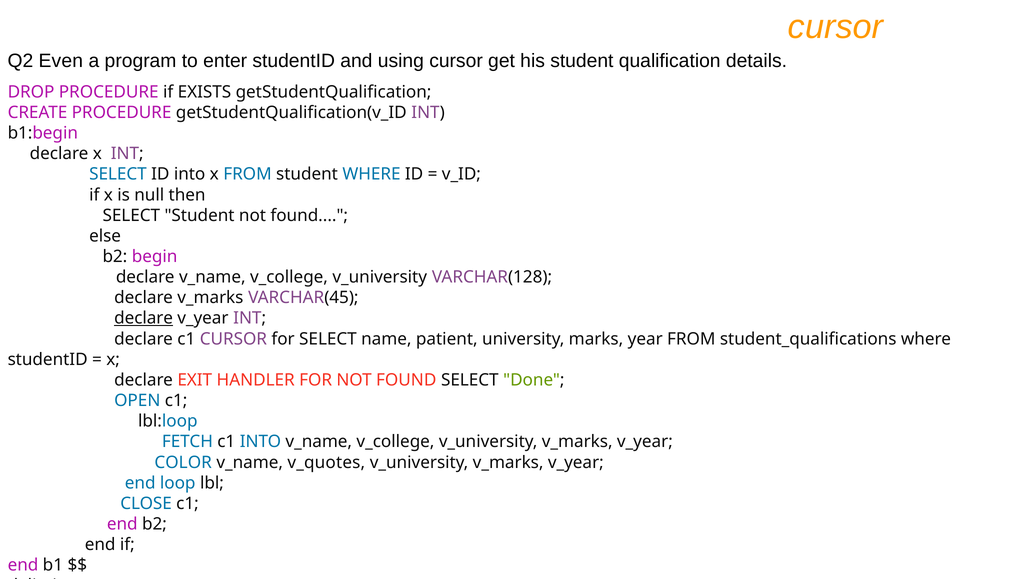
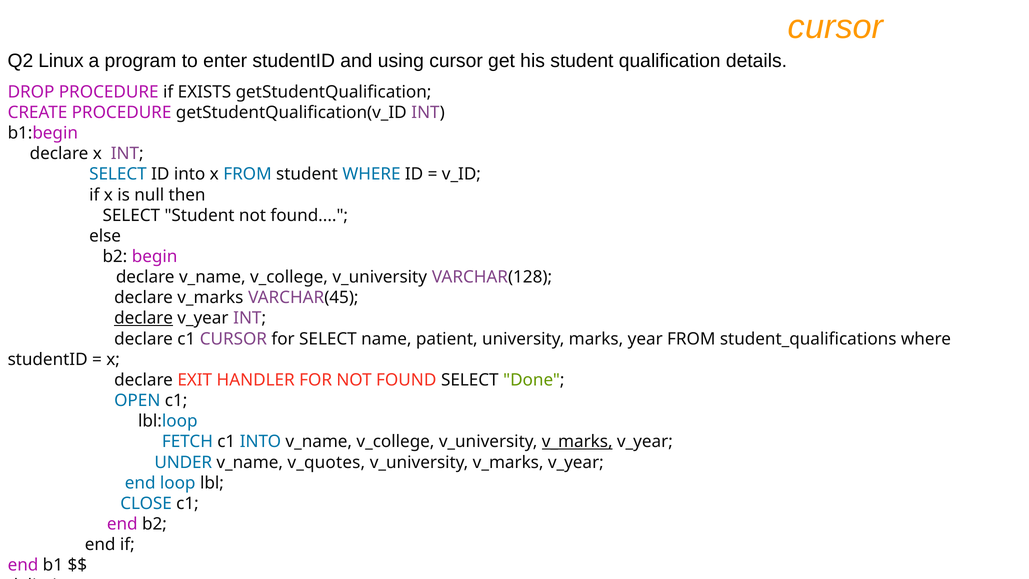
Even: Even -> Linux
v_marks at (577, 442) underline: none -> present
COLOR: COLOR -> UNDER
